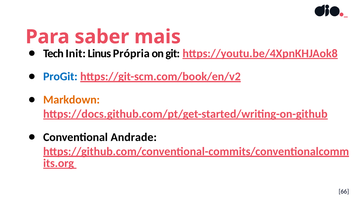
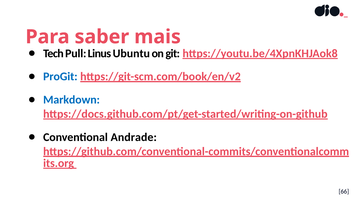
Init: Init -> Pull
Própria: Própria -> Ubuntu
Markdown colour: orange -> blue
